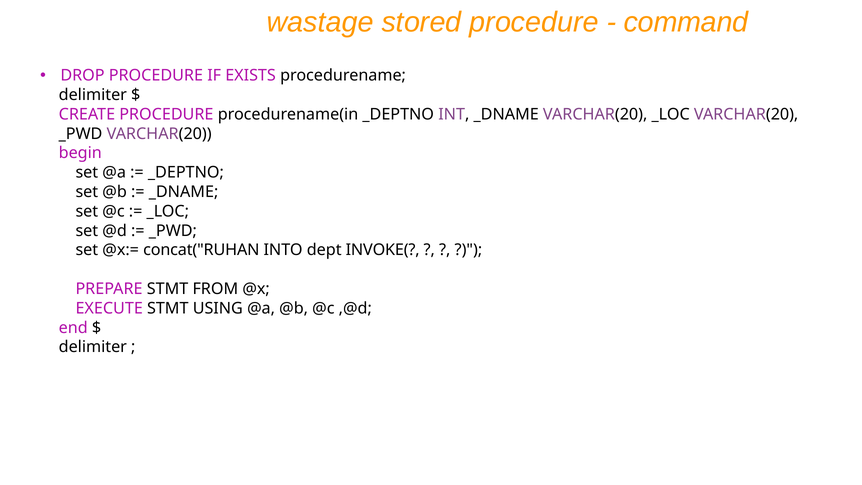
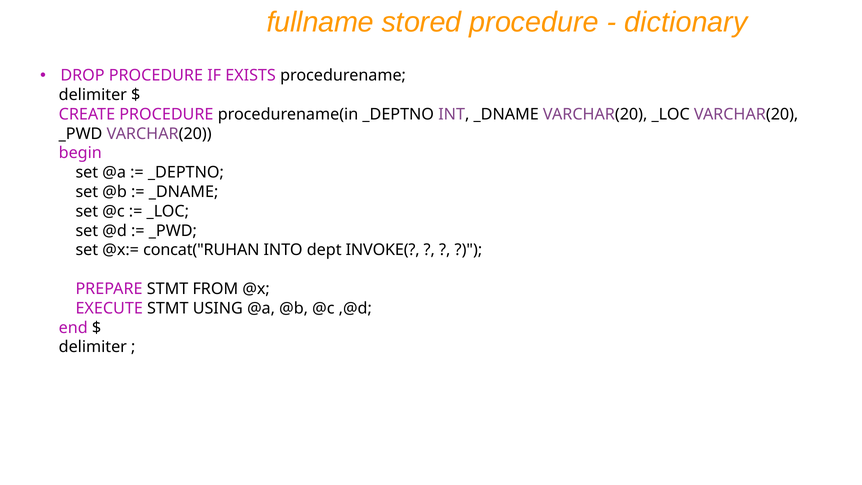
wastage: wastage -> fullname
command: command -> dictionary
